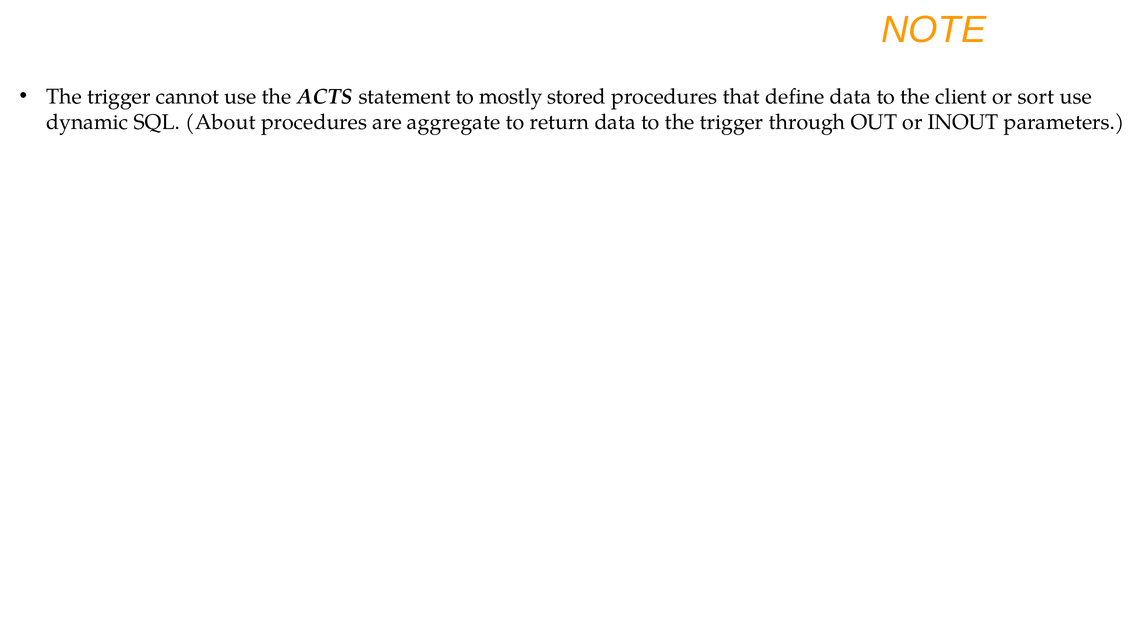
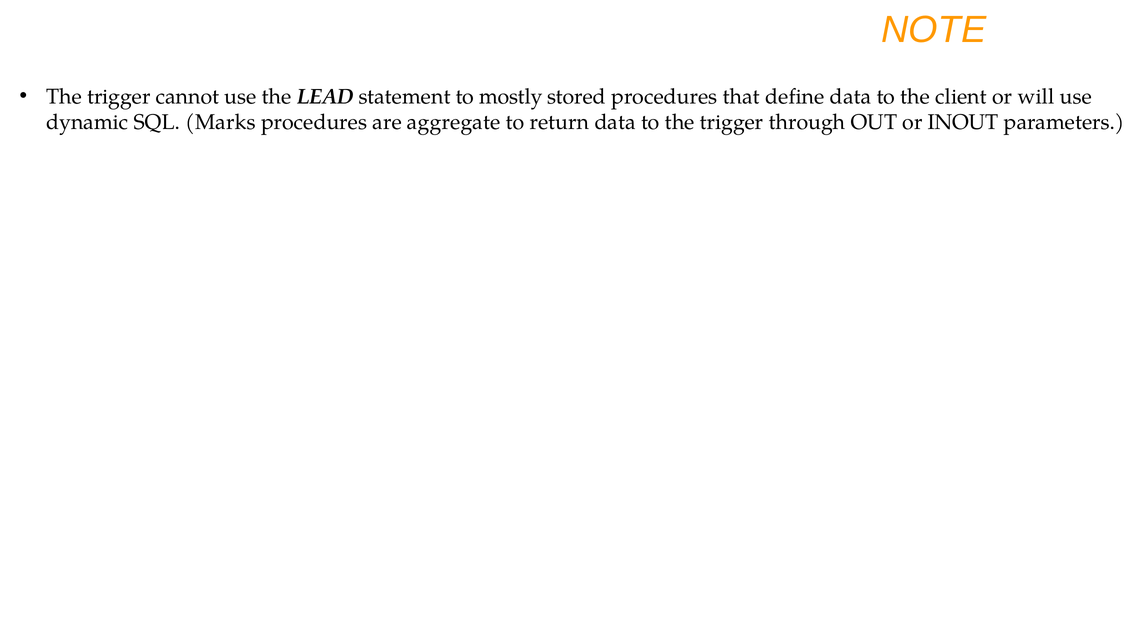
ACTS: ACTS -> LEAD
sort: sort -> will
About: About -> Marks
